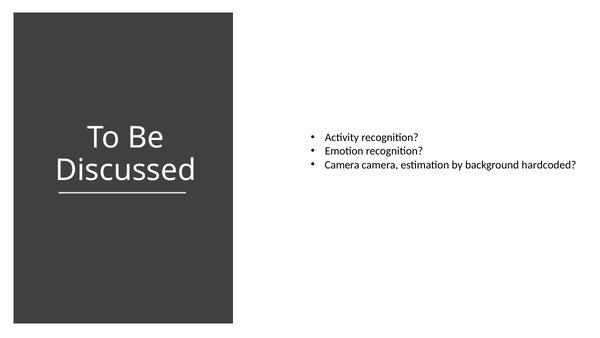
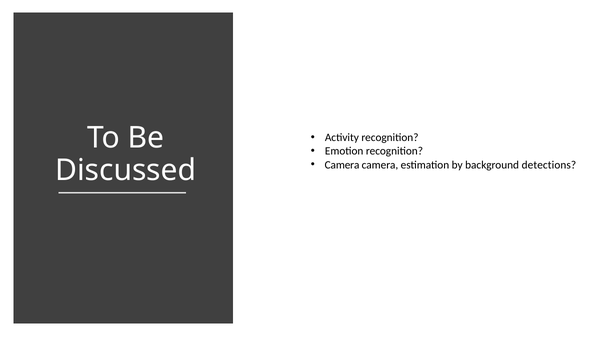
hardcoded: hardcoded -> detections
